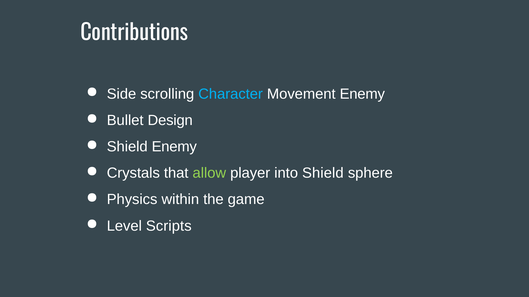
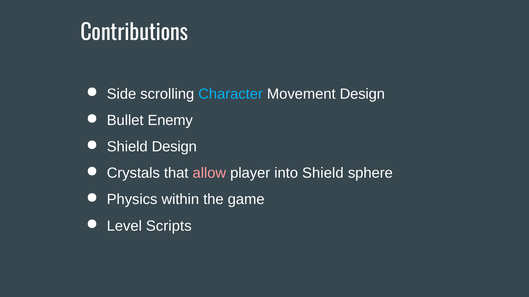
Movement Enemy: Enemy -> Design
Design: Design -> Enemy
Shield Enemy: Enemy -> Design
allow colour: light green -> pink
